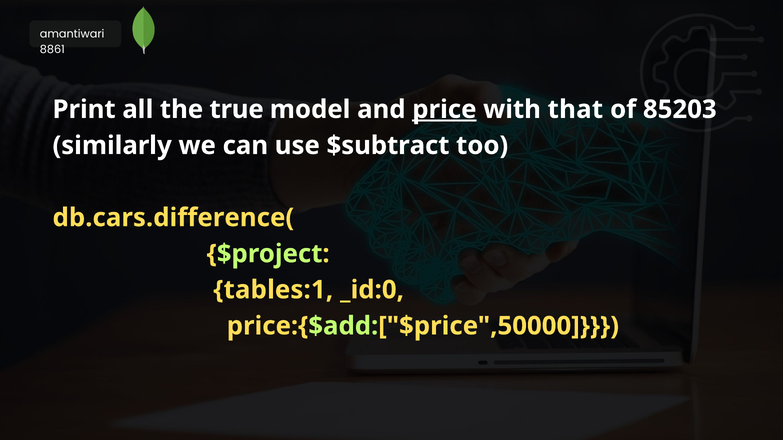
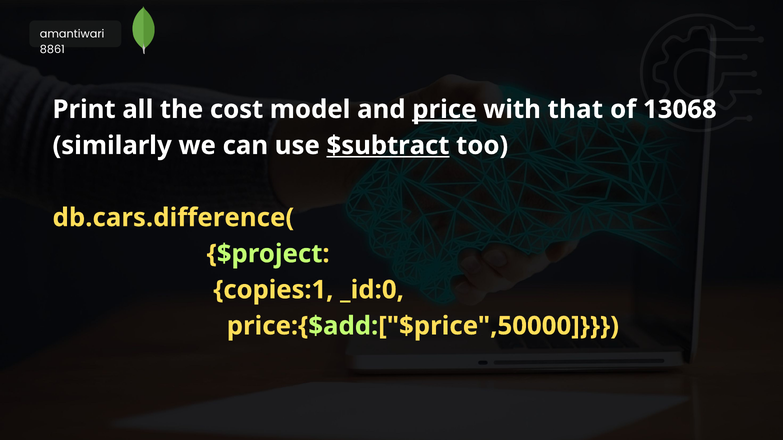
true: true -> cost
85203: 85203 -> 13068
$subtract underline: none -> present
tables:1: tables:1 -> copies:1
